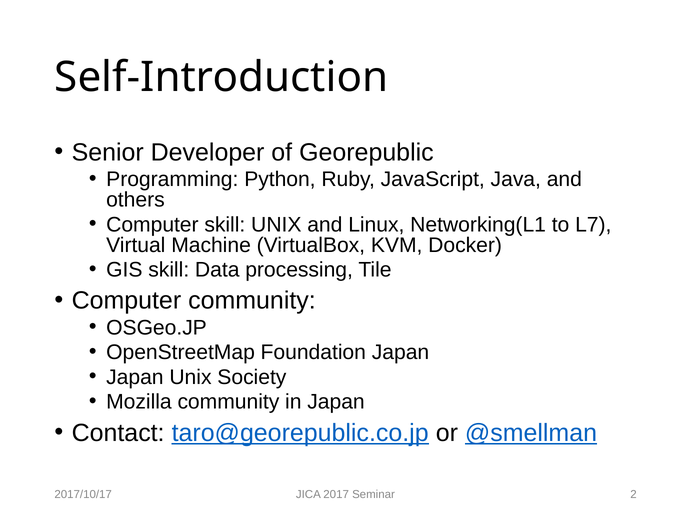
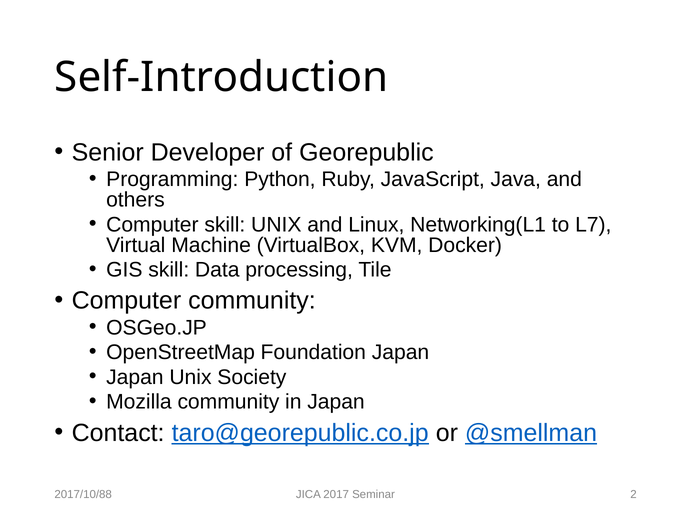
2017/10/17: 2017/10/17 -> 2017/10/88
